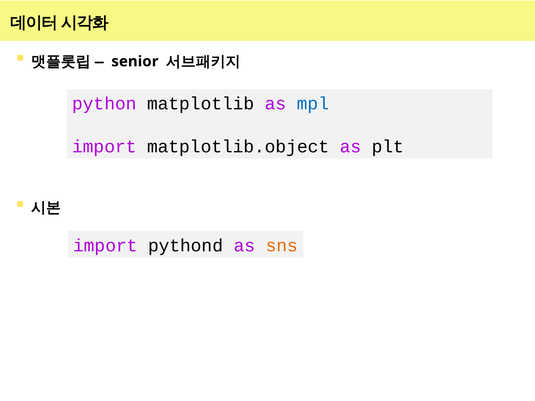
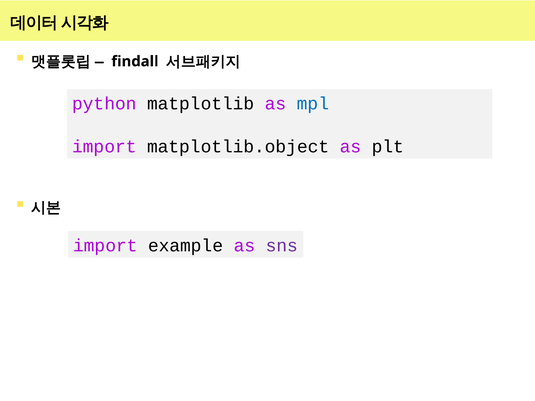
senior: senior -> findall
pythond: pythond -> example
sns colour: orange -> purple
